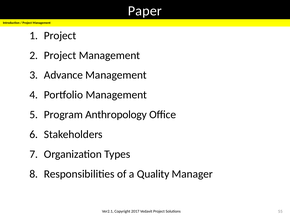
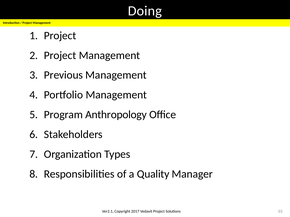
Paper: Paper -> Doing
Advance: Advance -> Previous
